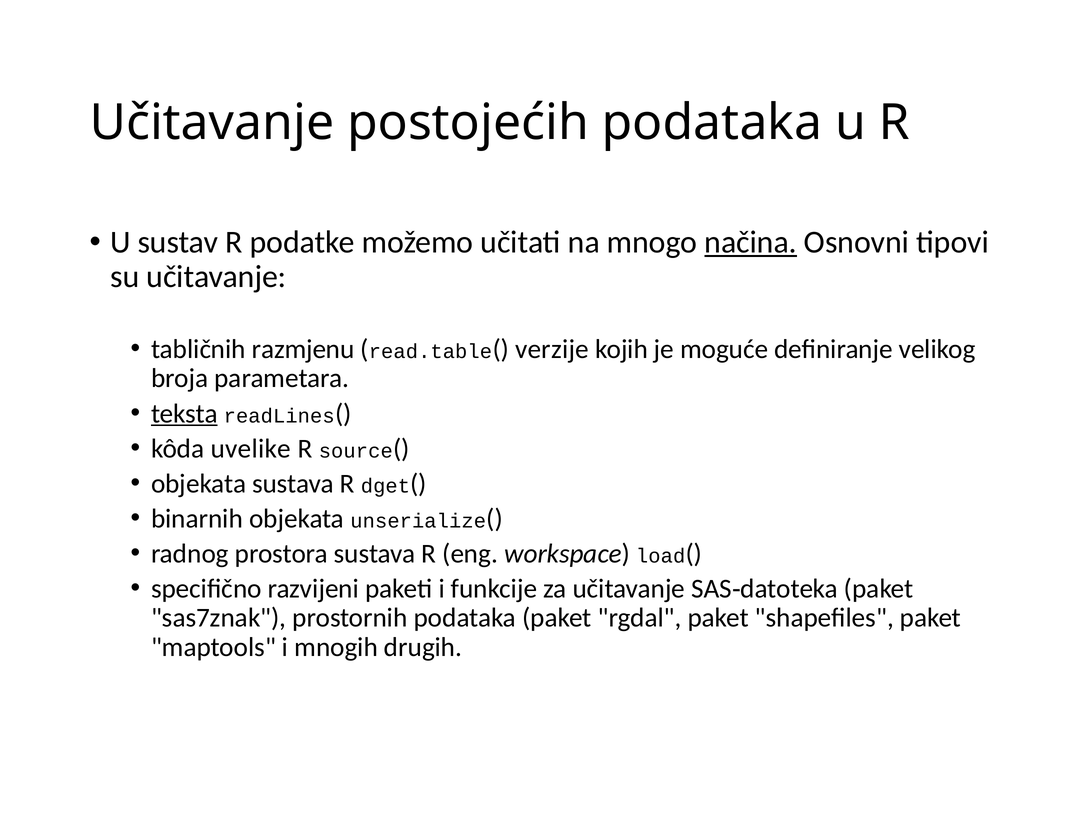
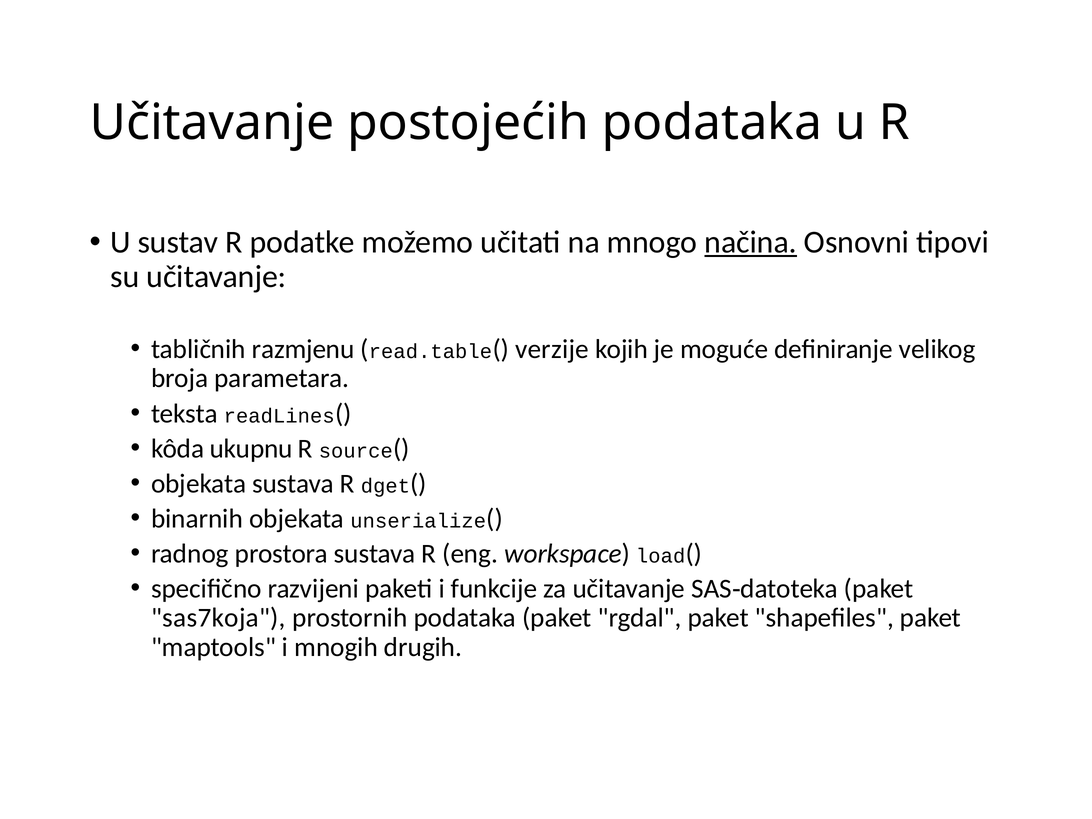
teksta underline: present -> none
uvelike: uvelike -> ukupnu
sas7znak: sas7znak -> sas7koja
